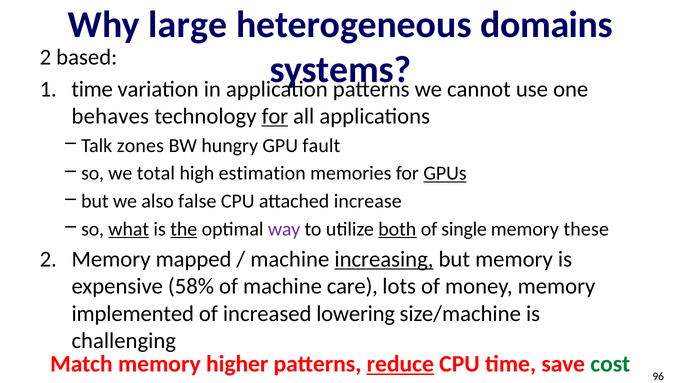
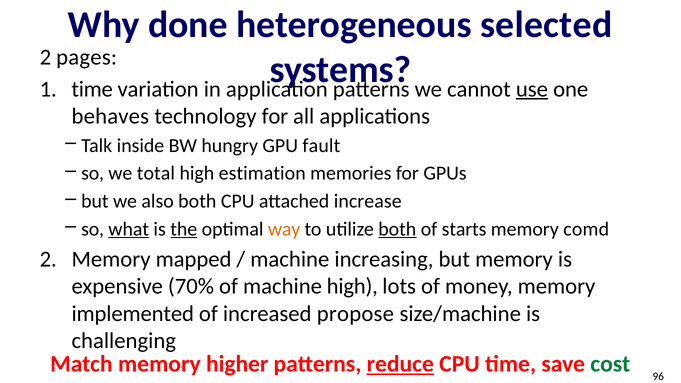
large: large -> done
domains: domains -> selected
based: based -> pages
use underline: none -> present
for at (275, 116) underline: present -> none
zones: zones -> inside
GPUs underline: present -> none
also false: false -> both
way colour: purple -> orange
single: single -> starts
these: these -> comd
increasing underline: present -> none
58%: 58% -> 70%
machine care: care -> high
lowering: lowering -> propose
